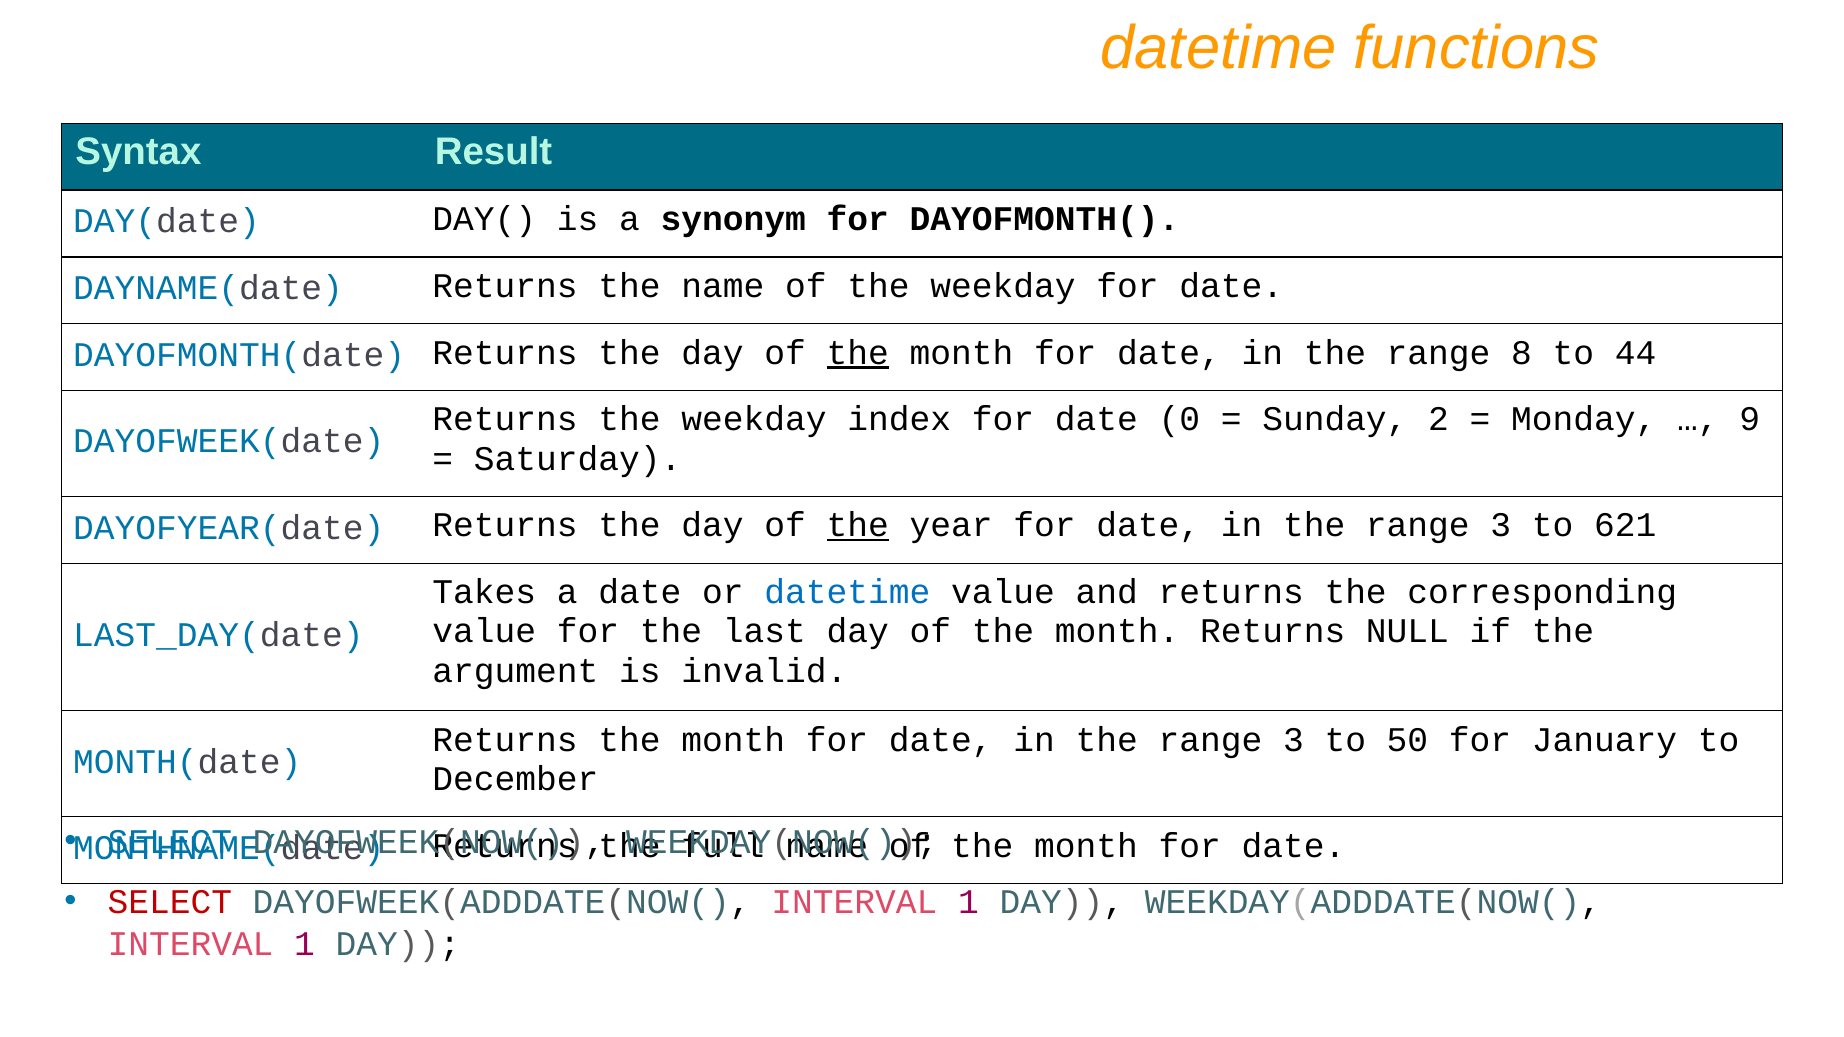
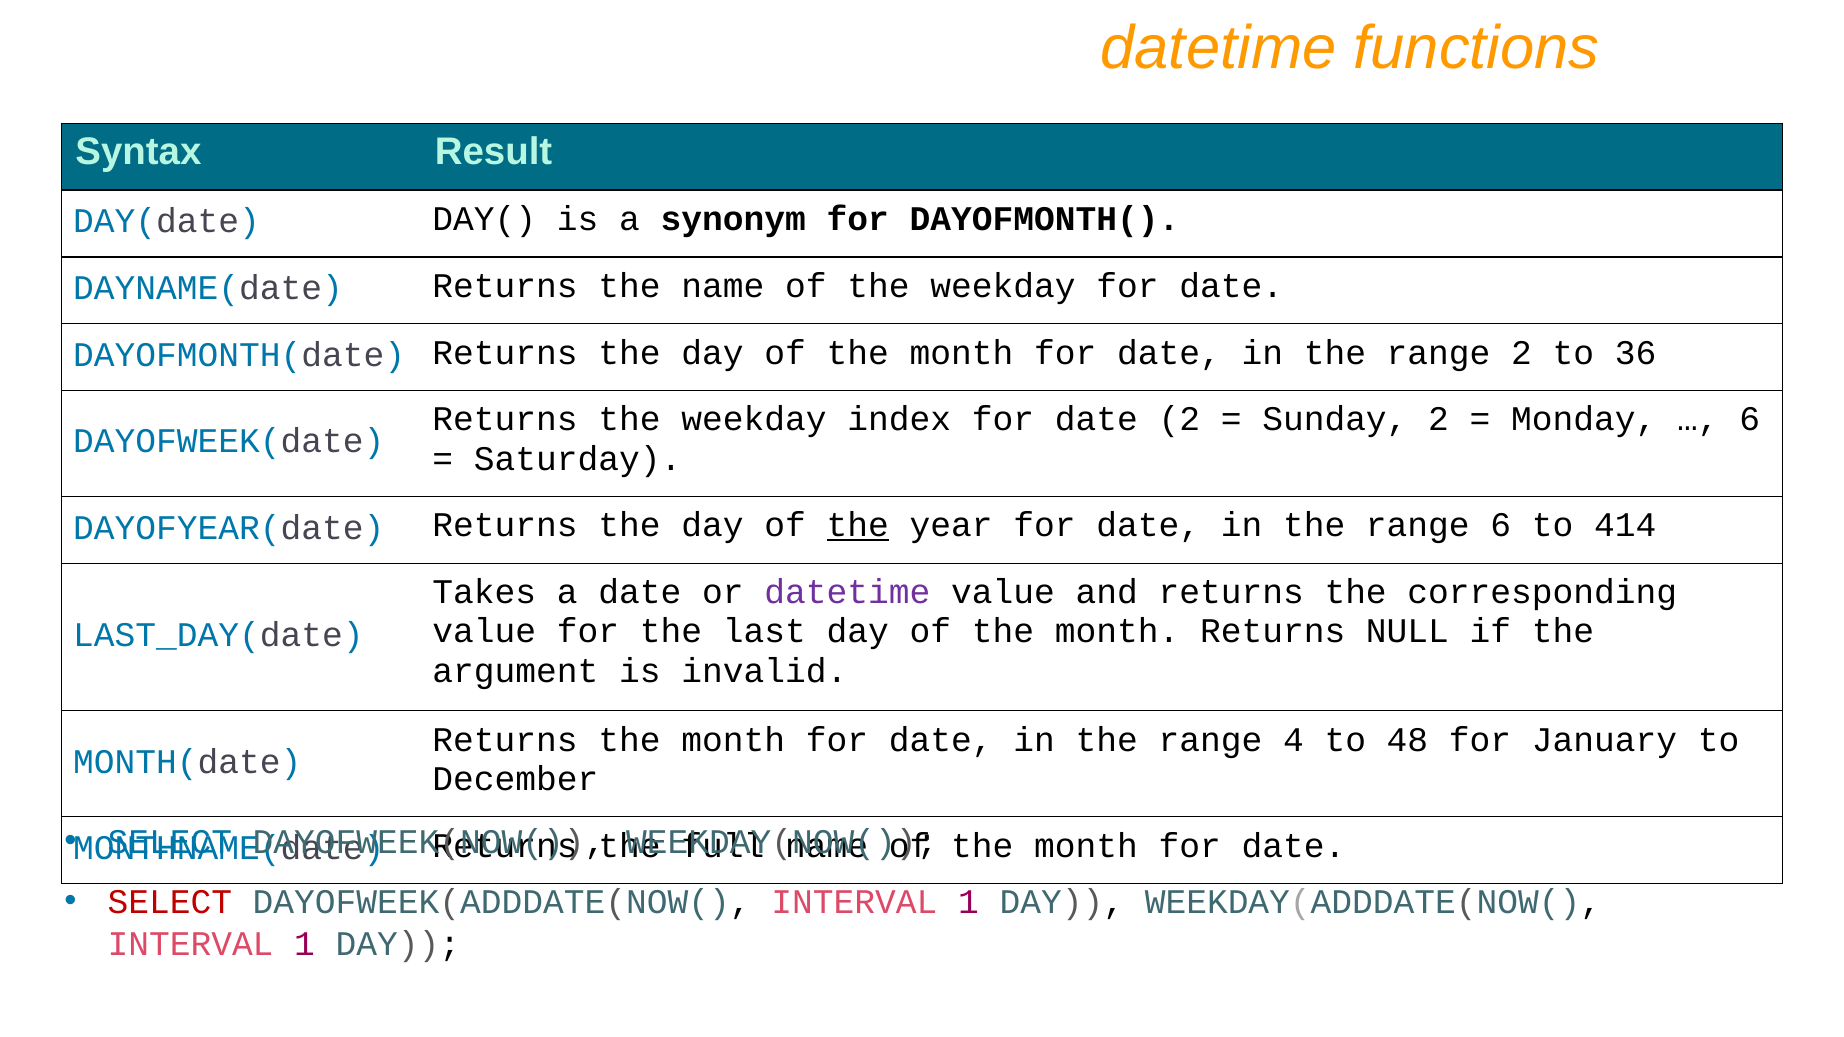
the at (858, 353) underline: present -> none
range 8: 8 -> 2
44: 44 -> 36
date 0: 0 -> 2
9 at (1750, 420): 9 -> 6
3 at (1501, 526): 3 -> 6
621: 621 -> 414
datetime at (847, 592) colour: blue -> purple
3 at (1293, 740): 3 -> 4
50: 50 -> 48
